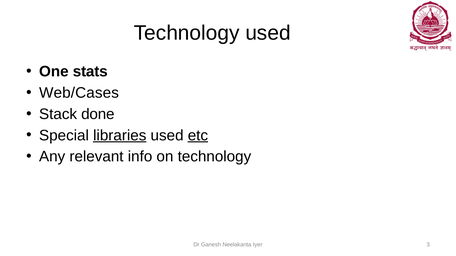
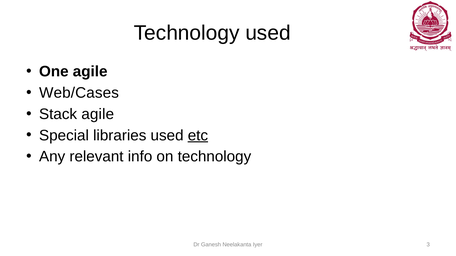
One stats: stats -> agile
Stack done: done -> agile
libraries underline: present -> none
